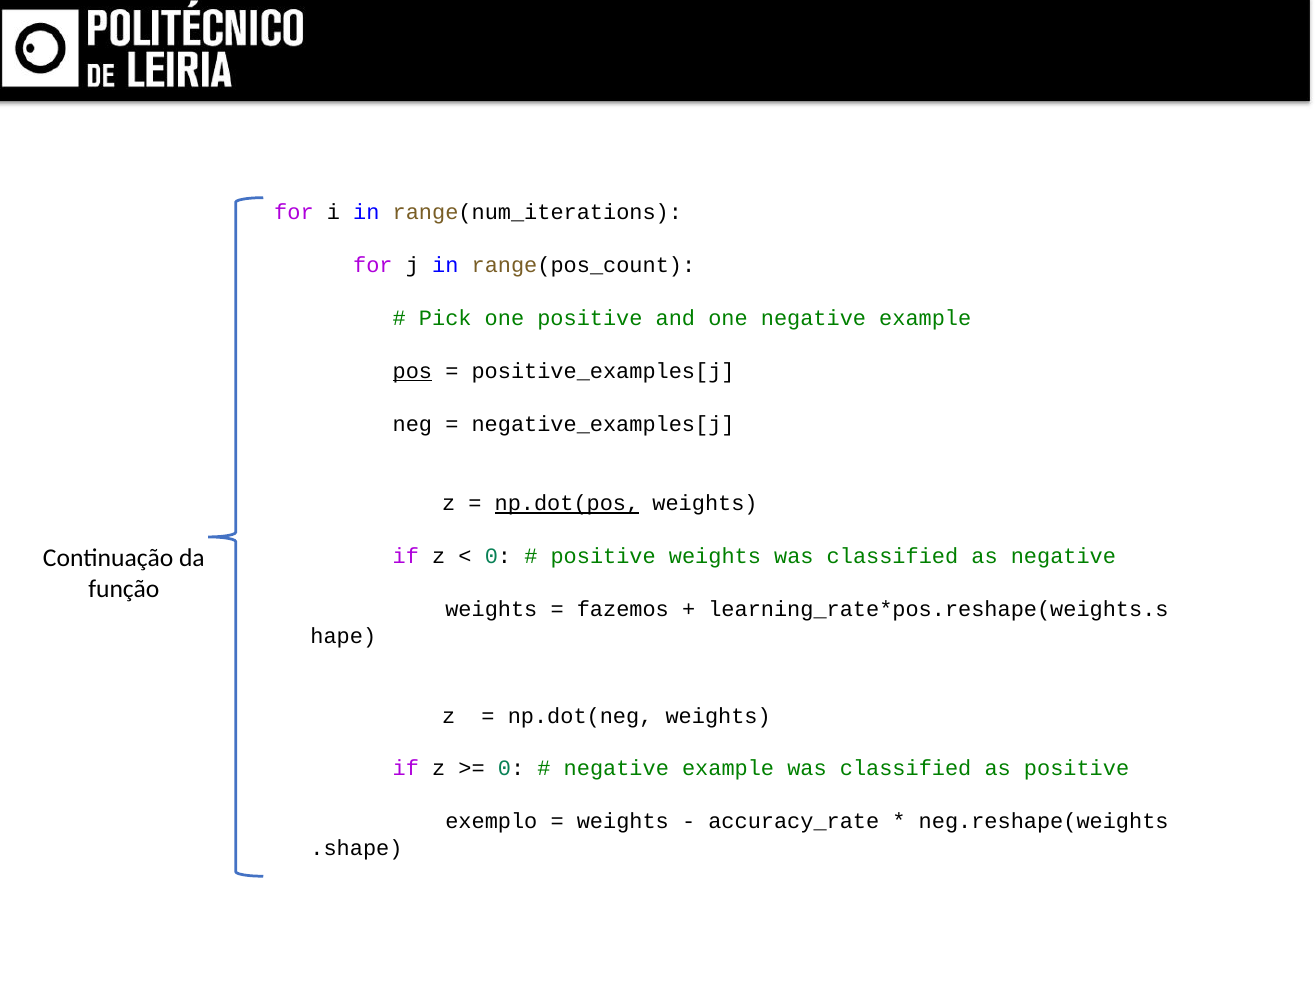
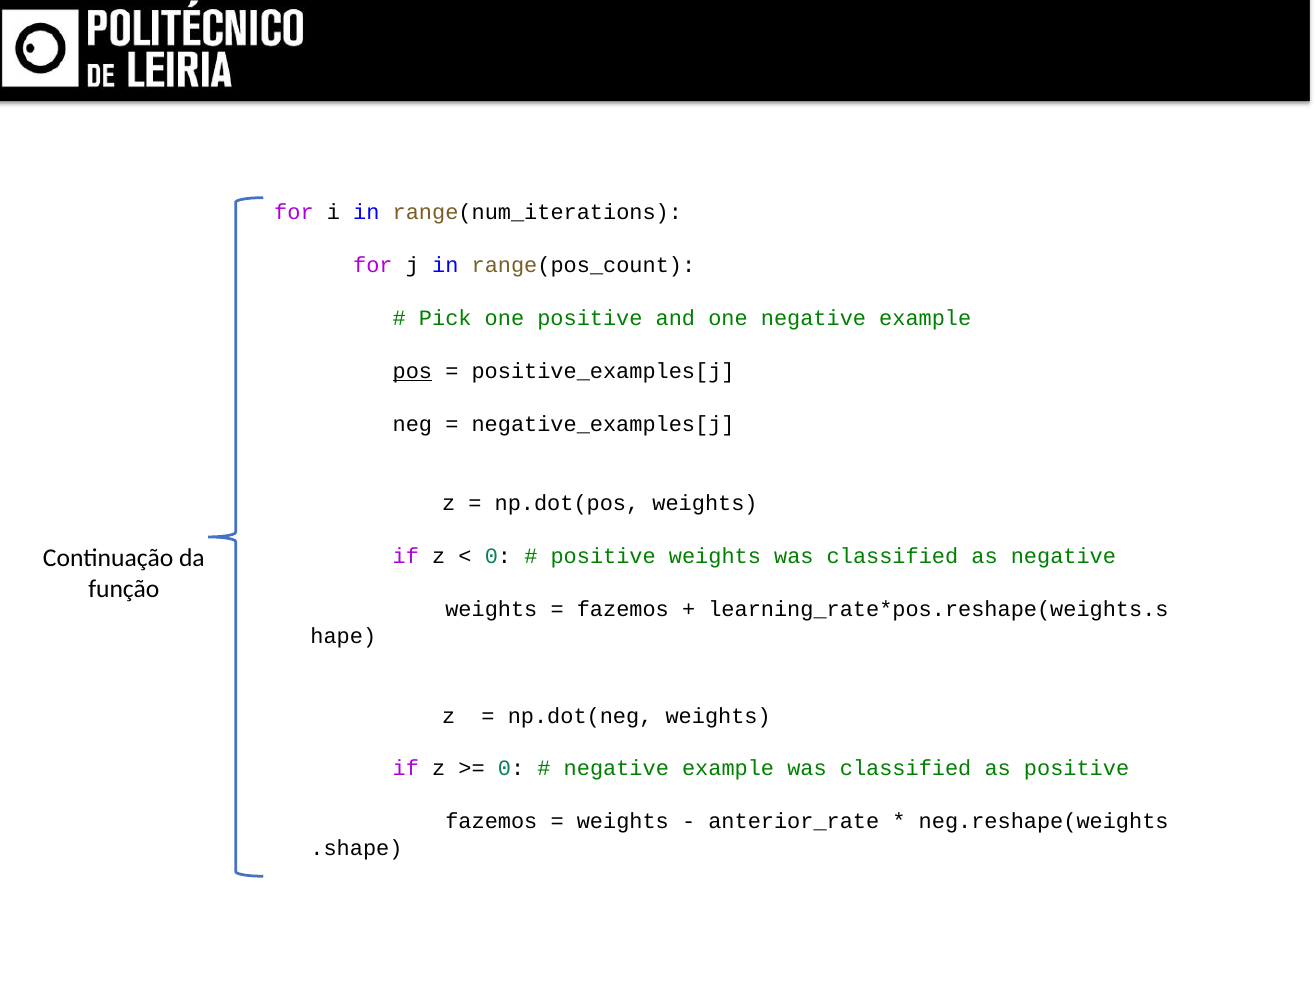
np.dot(pos underline: present -> none
exemplo at (491, 822): exemplo -> fazemos
accuracy_rate: accuracy_rate -> anterior_rate
